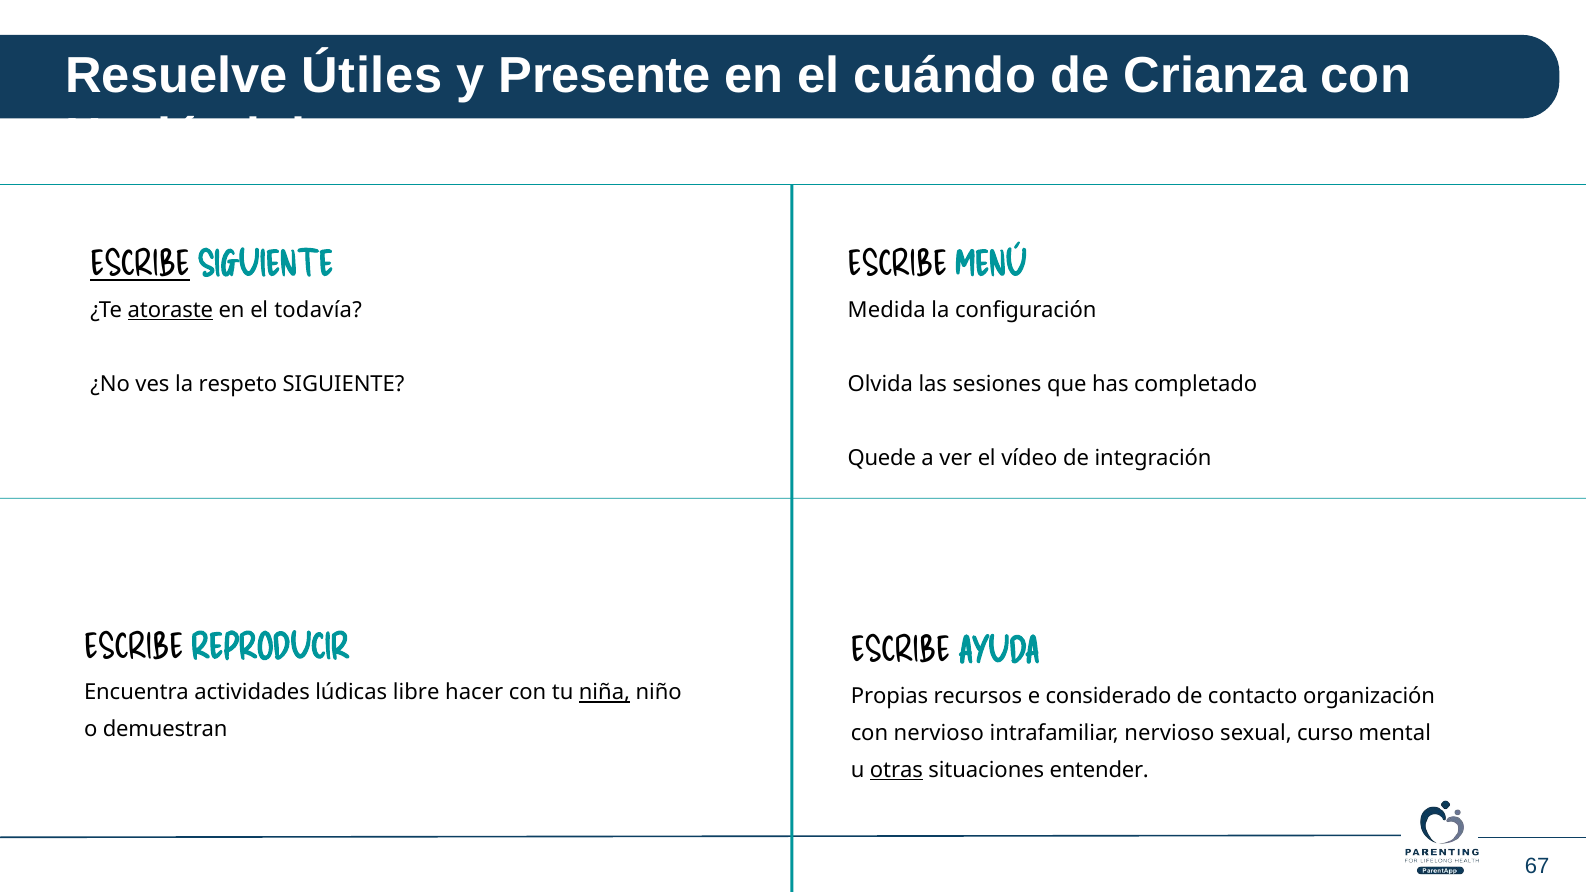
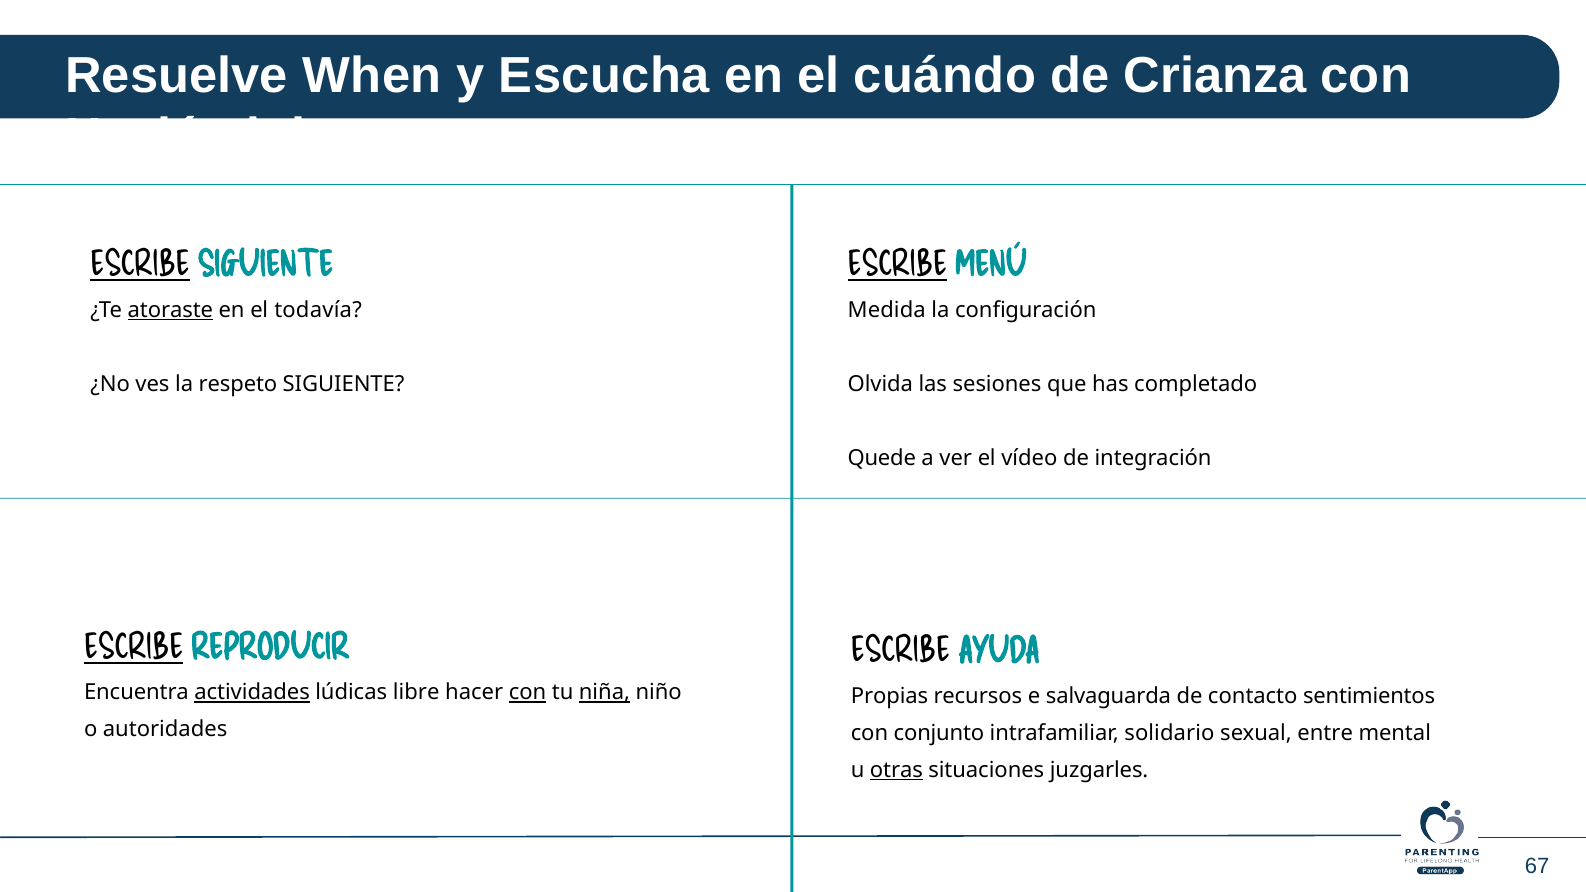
Útiles: Útiles -> When
Presente: Presente -> Escucha
ESCRIBE at (897, 265) underline: none -> present
ESCRIBE at (134, 648) underline: none -> present
actividades underline: none -> present
con at (528, 693) underline: none -> present
considerado: considerado -> salvaguarda
organización: organización -> sentimientos
demuestran: demuestran -> autoridades
con nervioso: nervioso -> conjunto
intrafamiliar nervioso: nervioso -> solidario
curso: curso -> entre
entender: entender -> juzgarles
